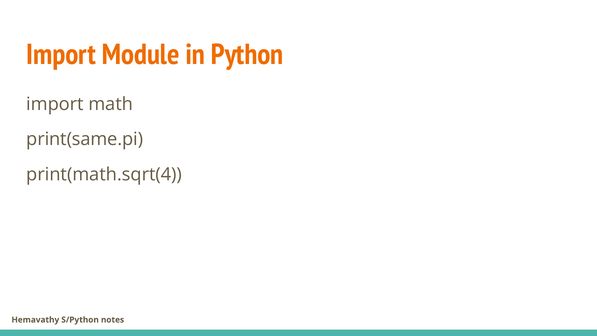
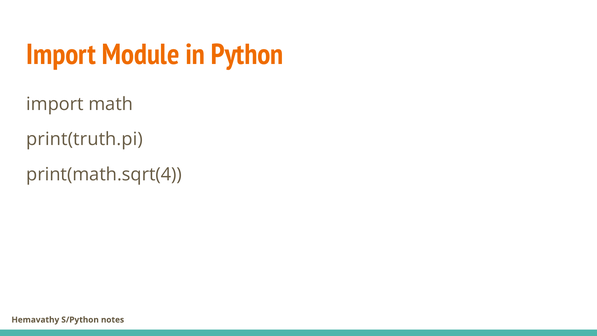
print(same.pi: print(same.pi -> print(truth.pi
